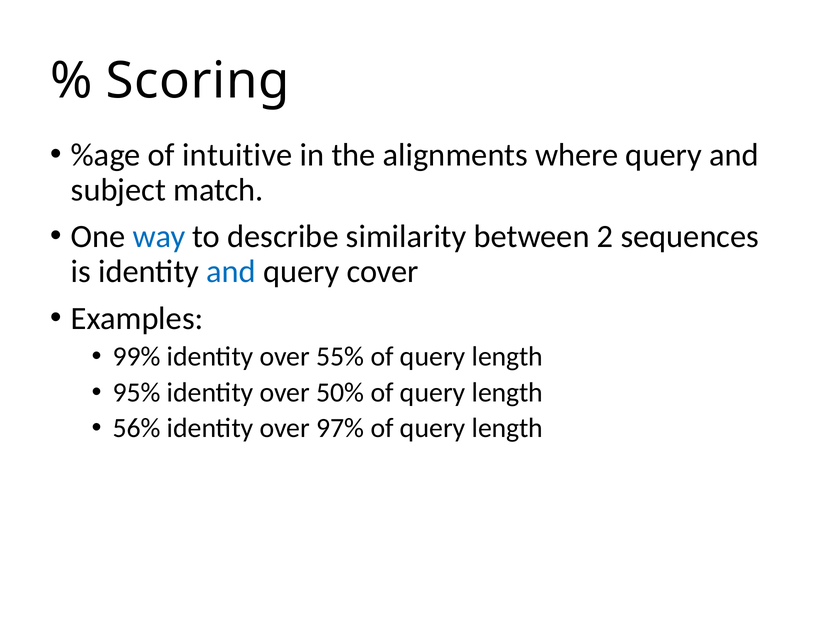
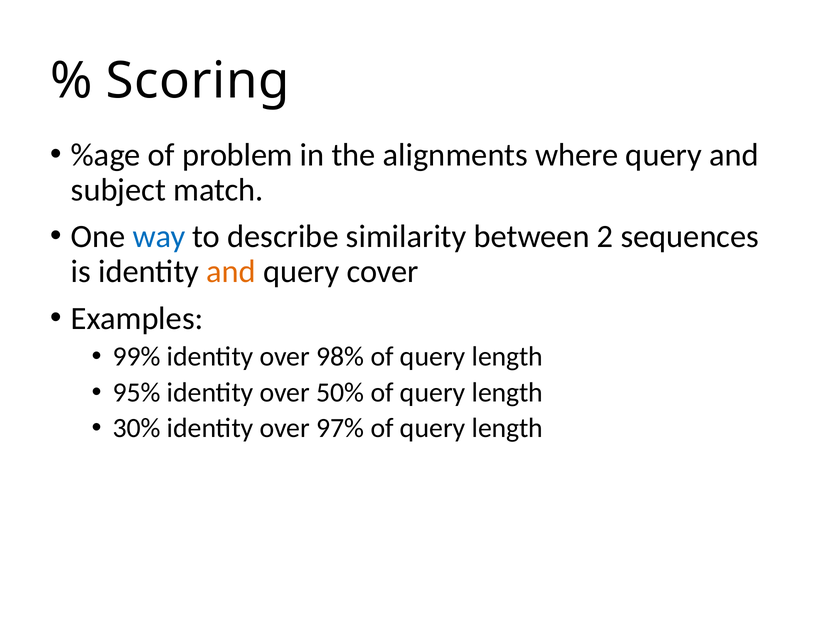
intuitive: intuitive -> problem
and at (231, 271) colour: blue -> orange
55%: 55% -> 98%
56%: 56% -> 30%
